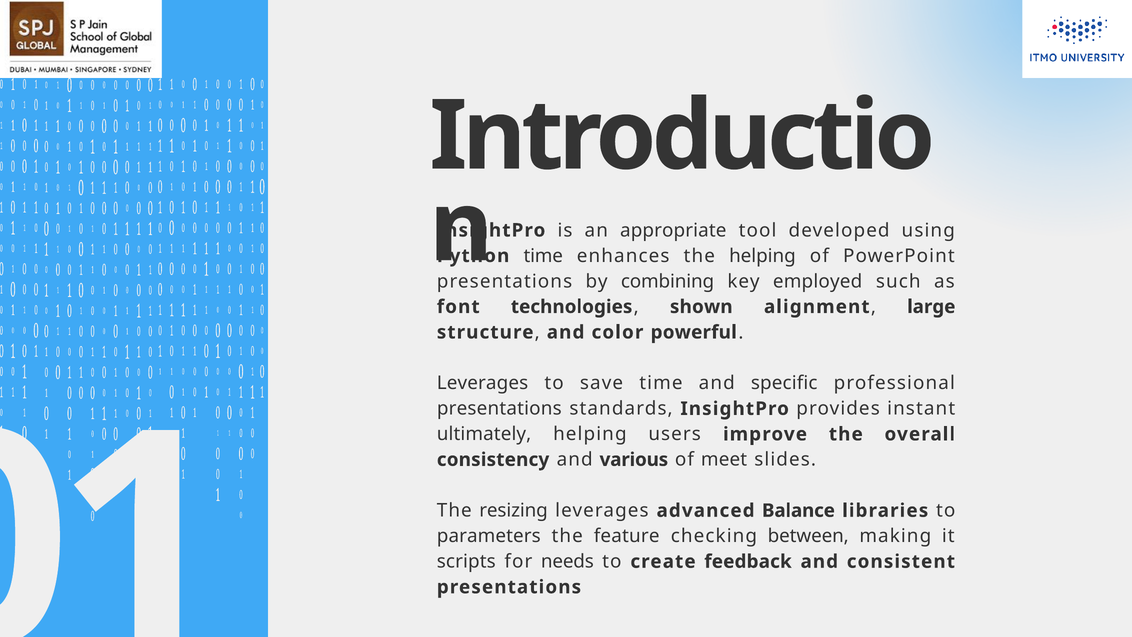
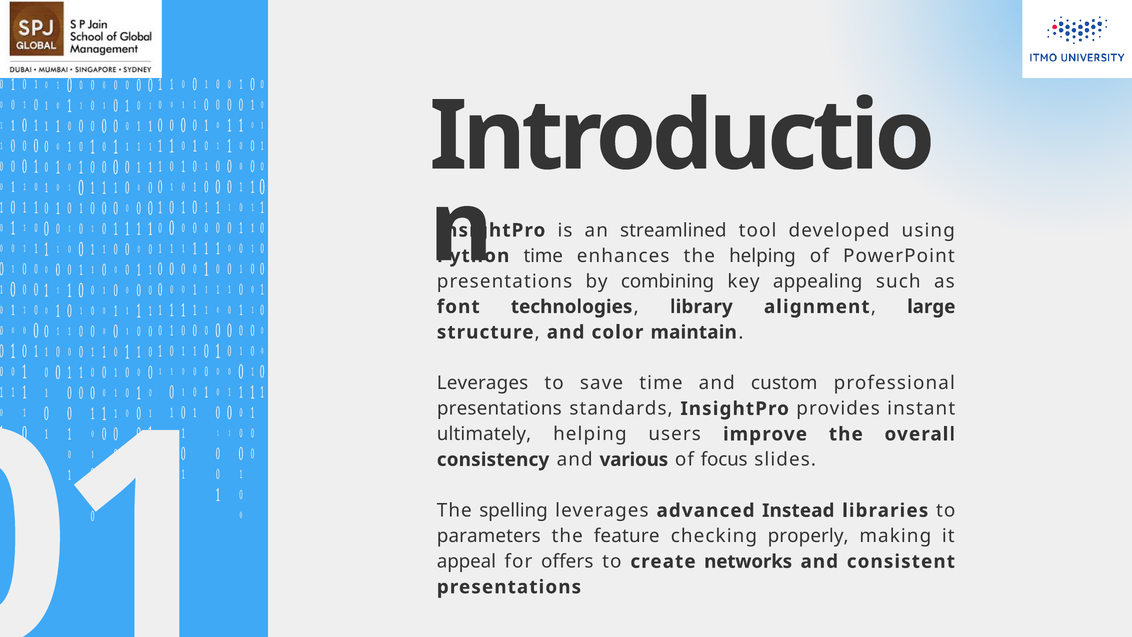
appropriate: appropriate -> streamlined
employed: employed -> appealing
shown: shown -> library
powerful: powerful -> maintain
specific: specific -> custom
meet: meet -> focus
resizing: resizing -> spelling
Balance: Balance -> Instead
between: between -> properly
scripts: scripts -> appeal
needs: needs -> offers
feedback: feedback -> networks
